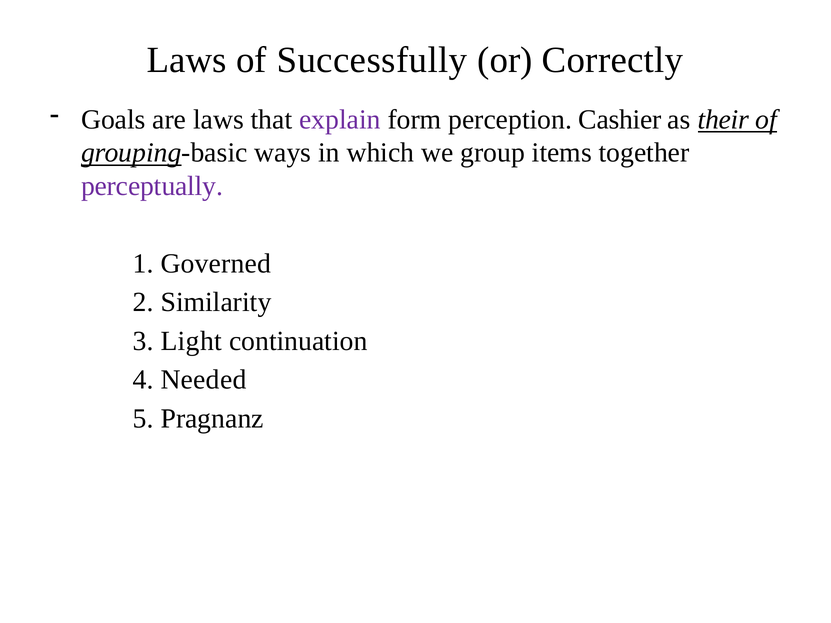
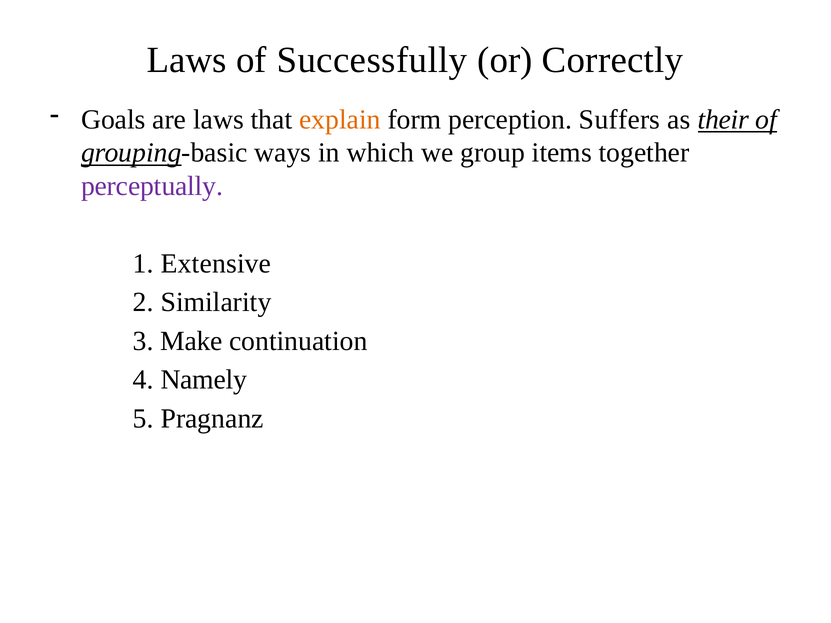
explain colour: purple -> orange
Cashier: Cashier -> Suffers
Governed: Governed -> Extensive
Light: Light -> Make
Needed: Needed -> Namely
